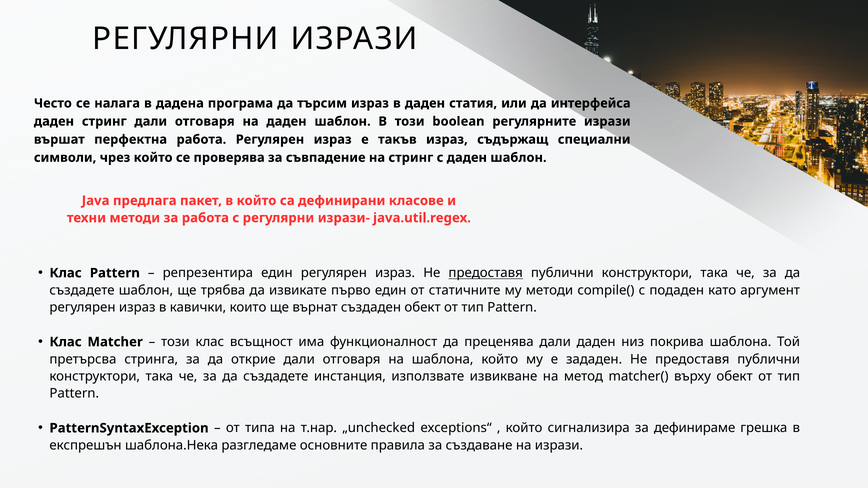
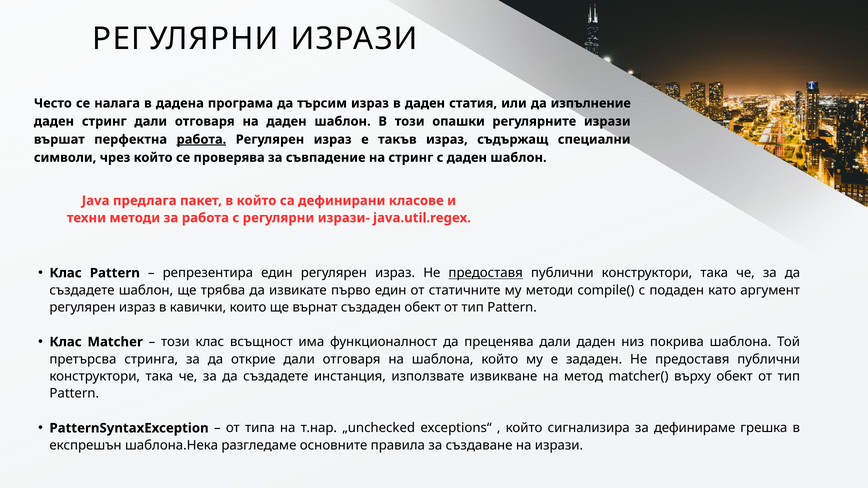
интерфейса: интерфейса -> изпълнение
boolean: boolean -> опашки
работа at (201, 140) underline: none -> present
